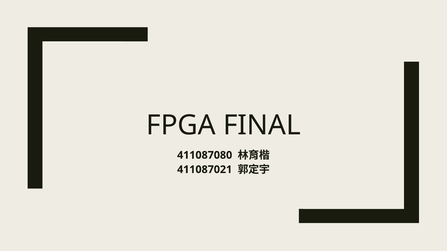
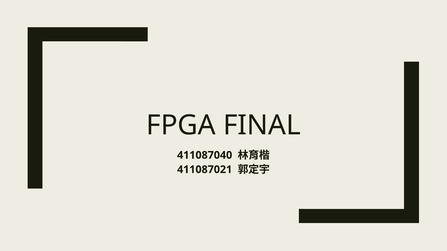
411087080: 411087080 -> 411087040
